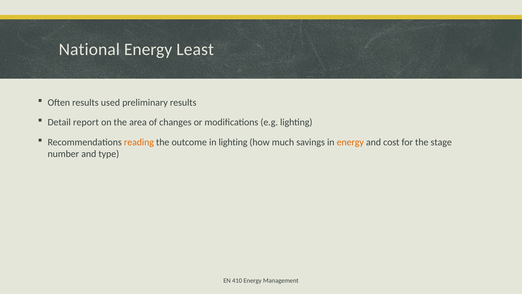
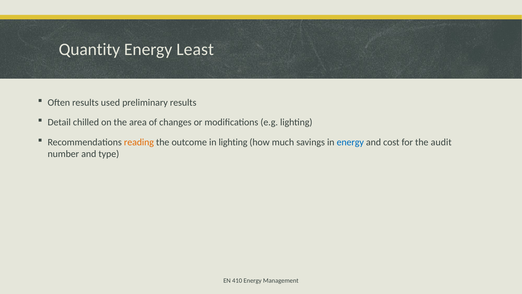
National: National -> Quantity
report: report -> chilled
energy at (350, 142) colour: orange -> blue
stage: stage -> audit
